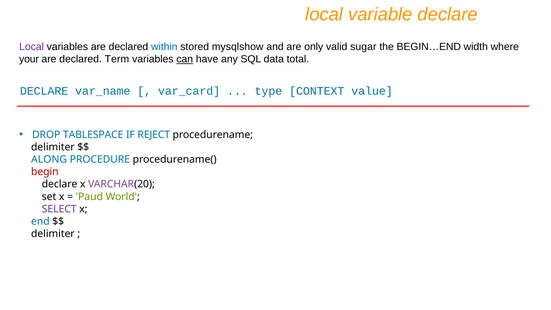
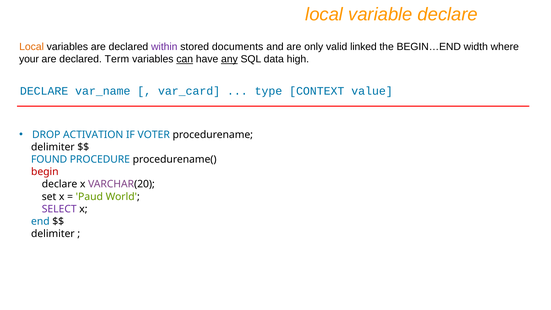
Local at (32, 47) colour: purple -> orange
within colour: blue -> purple
mysqlshow: mysqlshow -> documents
sugar: sugar -> linked
any underline: none -> present
total: total -> high
TABLESPACE: TABLESPACE -> ACTIVATION
REJECT: REJECT -> VOTER
ALONG: ALONG -> FOUND
